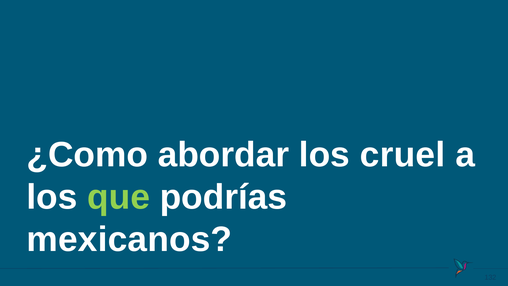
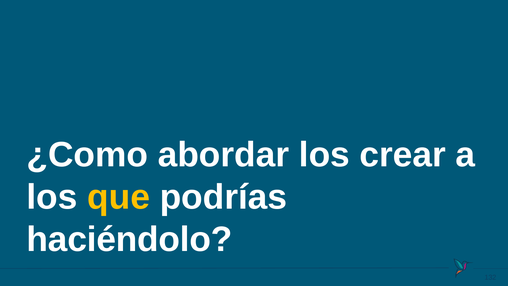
cruel: cruel -> crear
que colour: light green -> yellow
mexicanos: mexicanos -> haciéndolo
